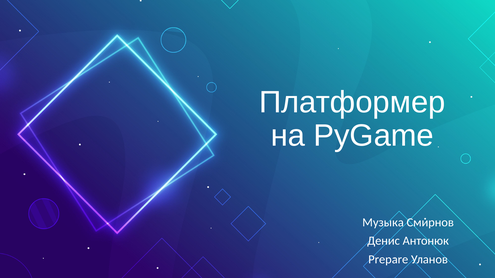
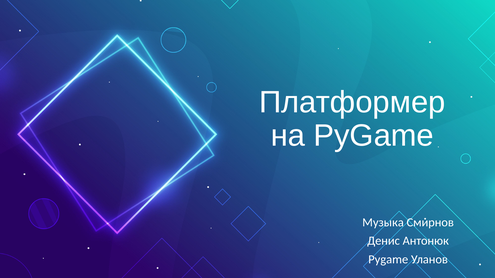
Prepare at (388, 260): Prepare -> Pygame
